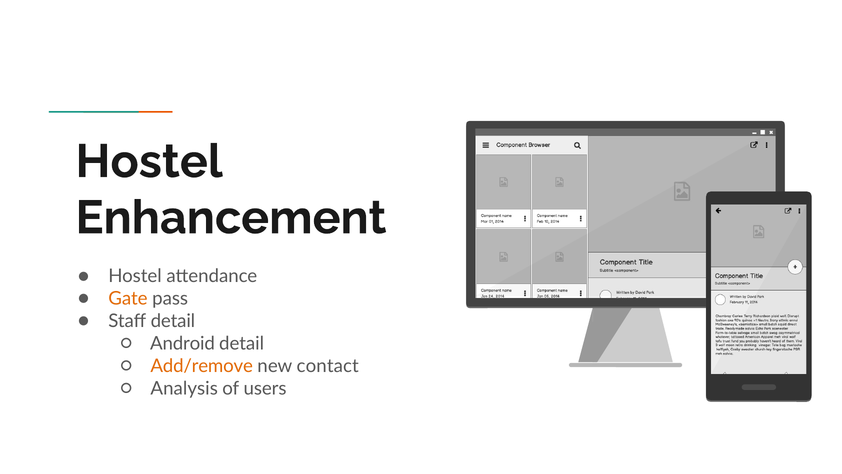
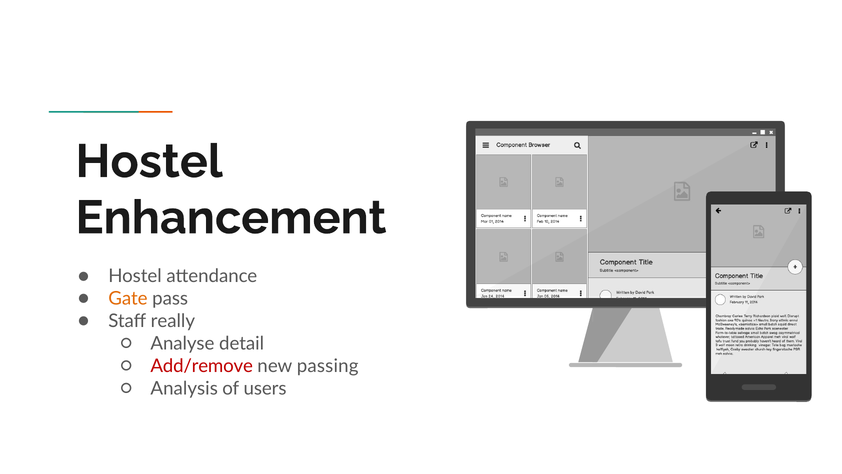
Staff detail: detail -> really
Android: Android -> Analyse
Add/remove colour: orange -> red
contact: contact -> passing
